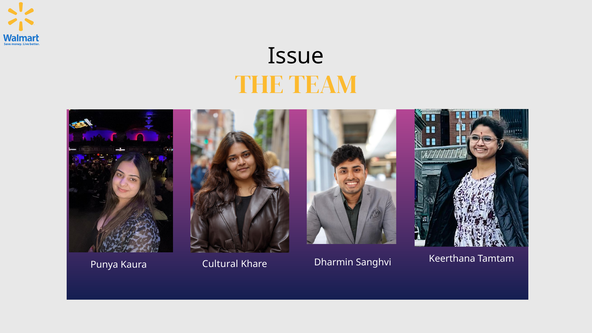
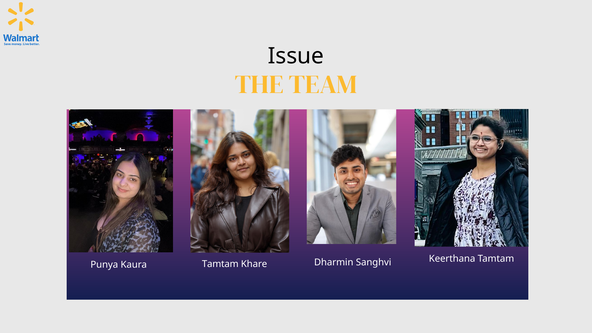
Cultural at (220, 264): Cultural -> Tamtam
